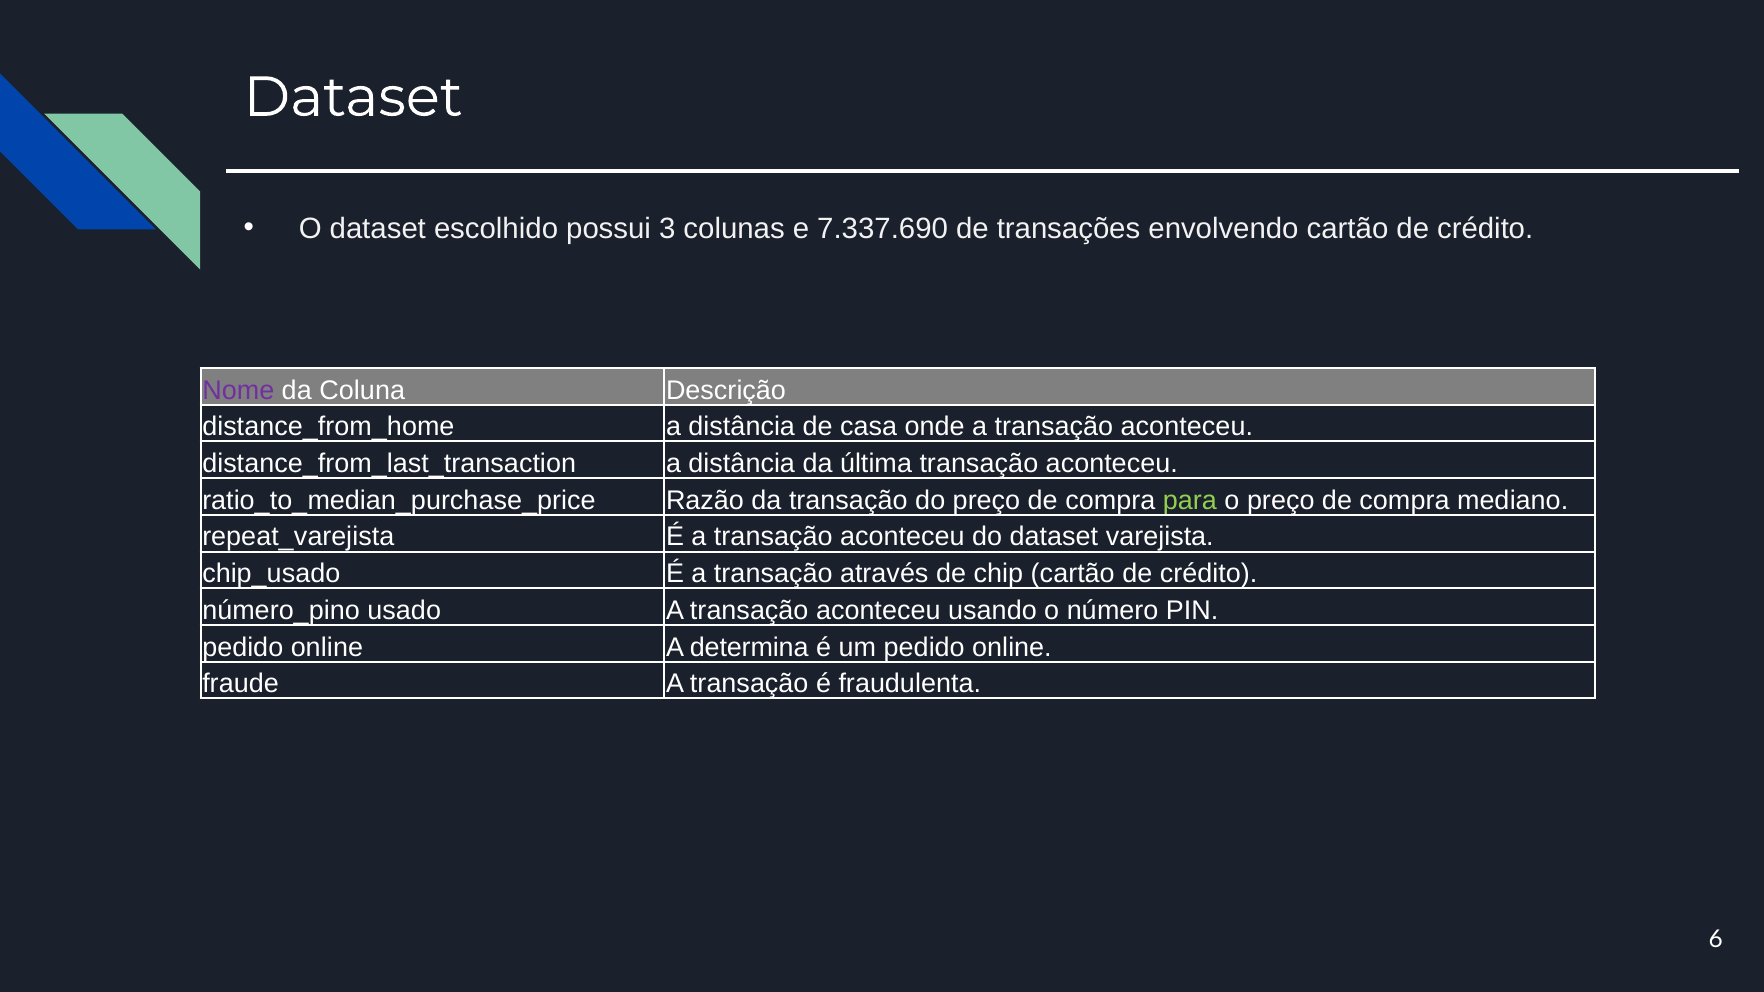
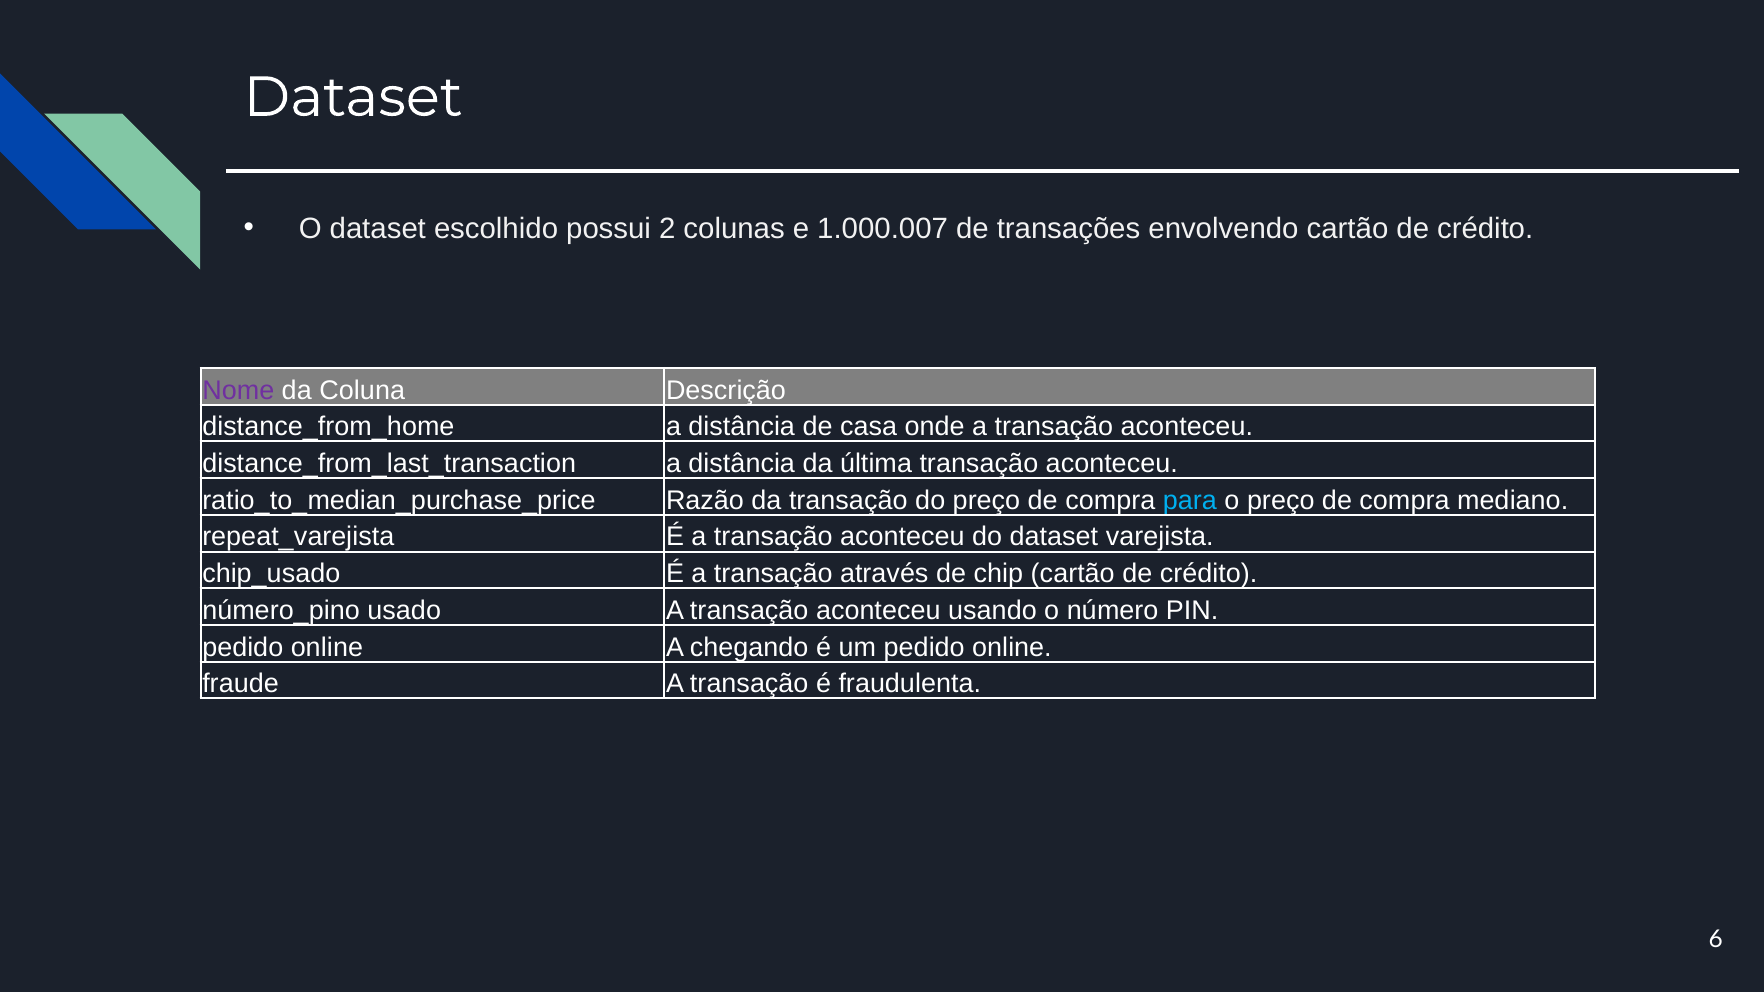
3: 3 -> 2
7.337.690: 7.337.690 -> 1.000.007
para colour: light green -> light blue
determina: determina -> chegando
